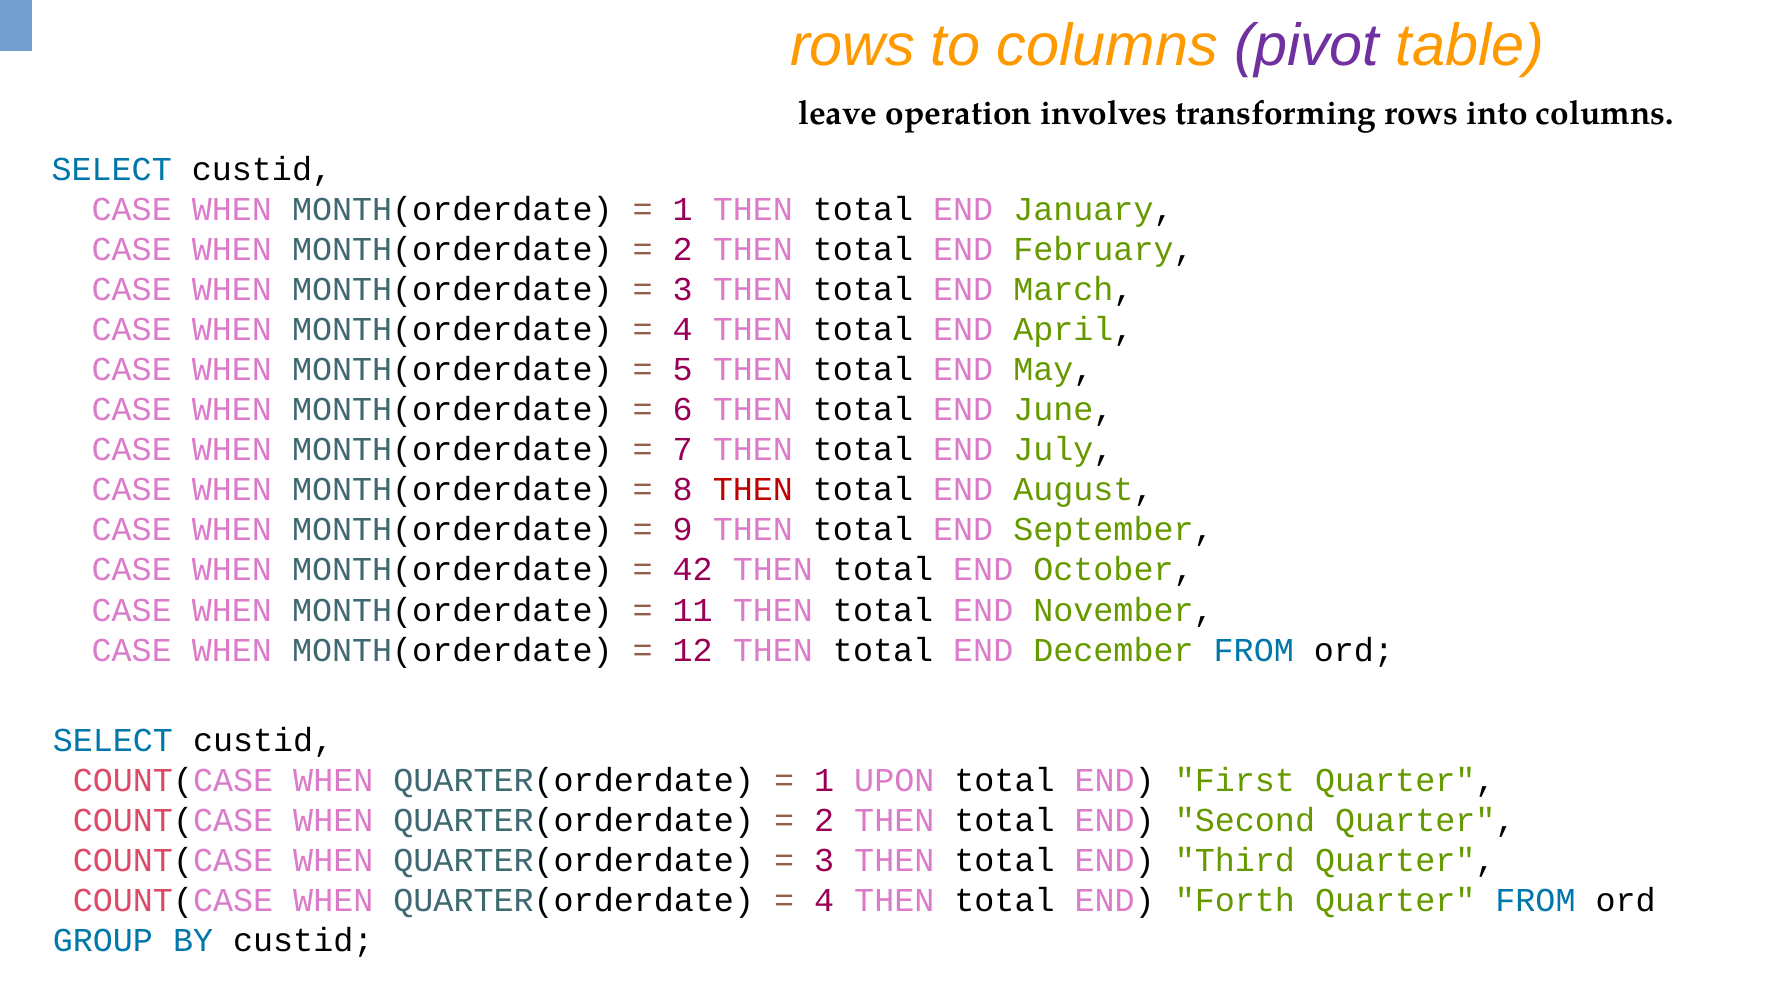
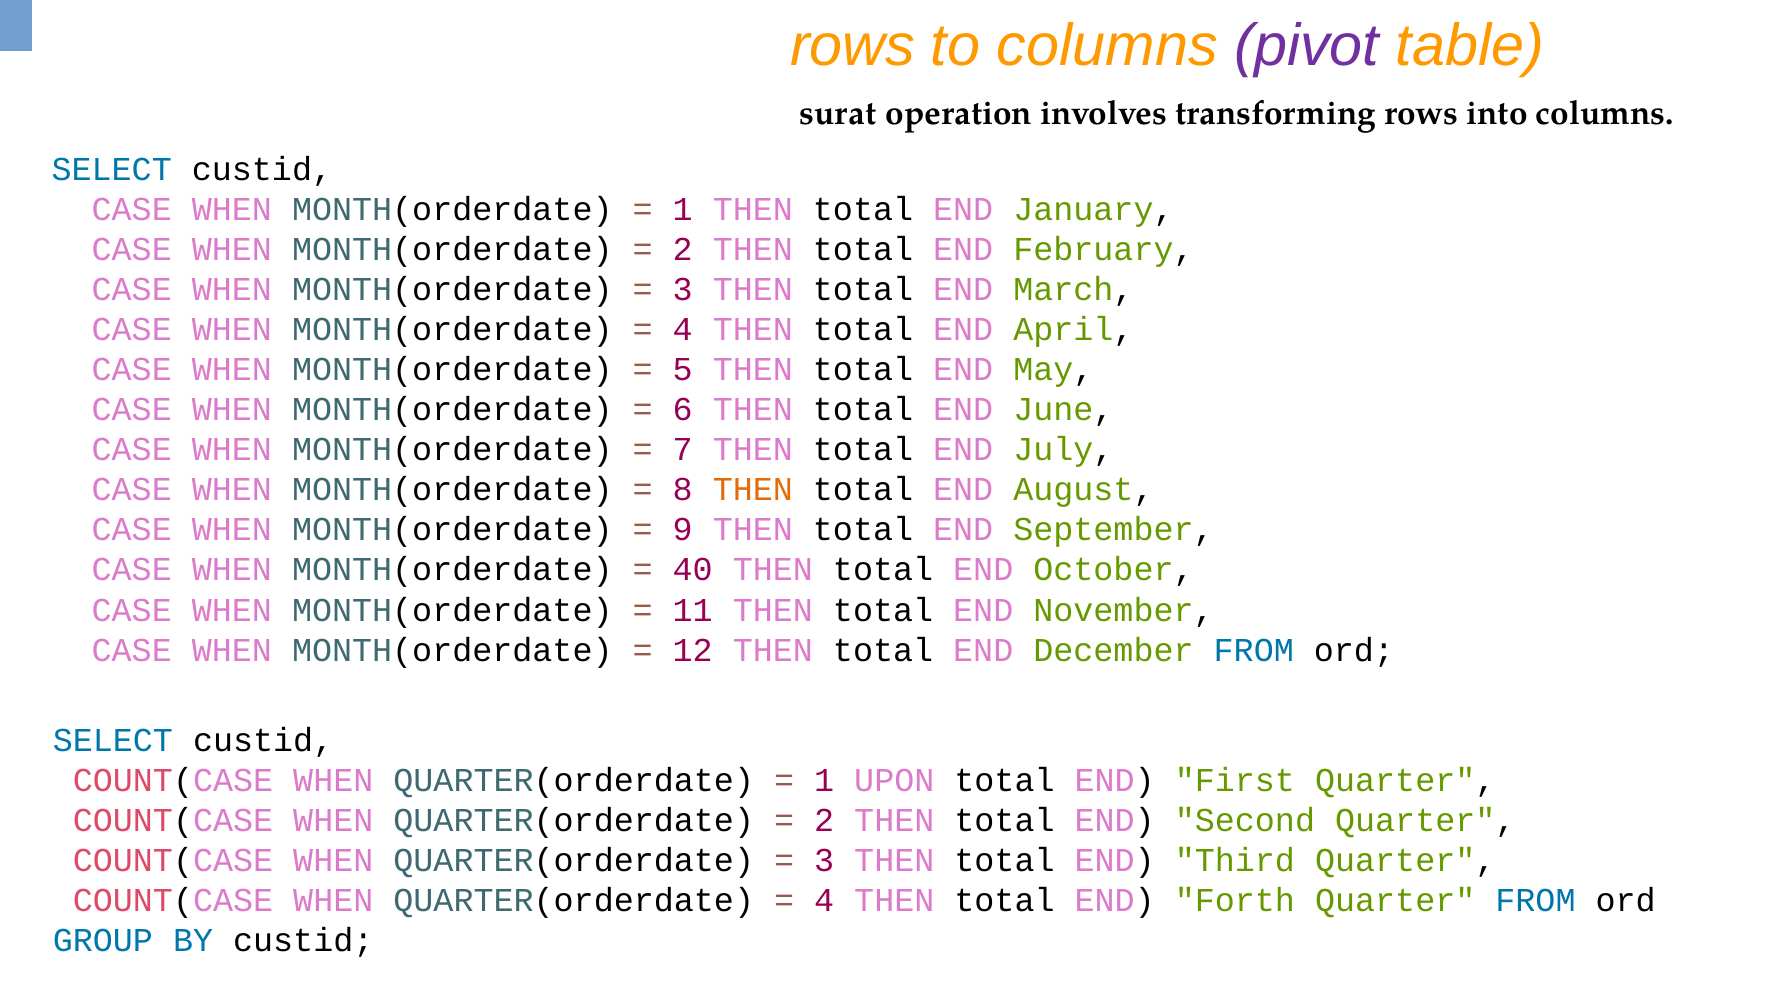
leave: leave -> surat
THEN at (753, 490) colour: red -> orange
42: 42 -> 40
